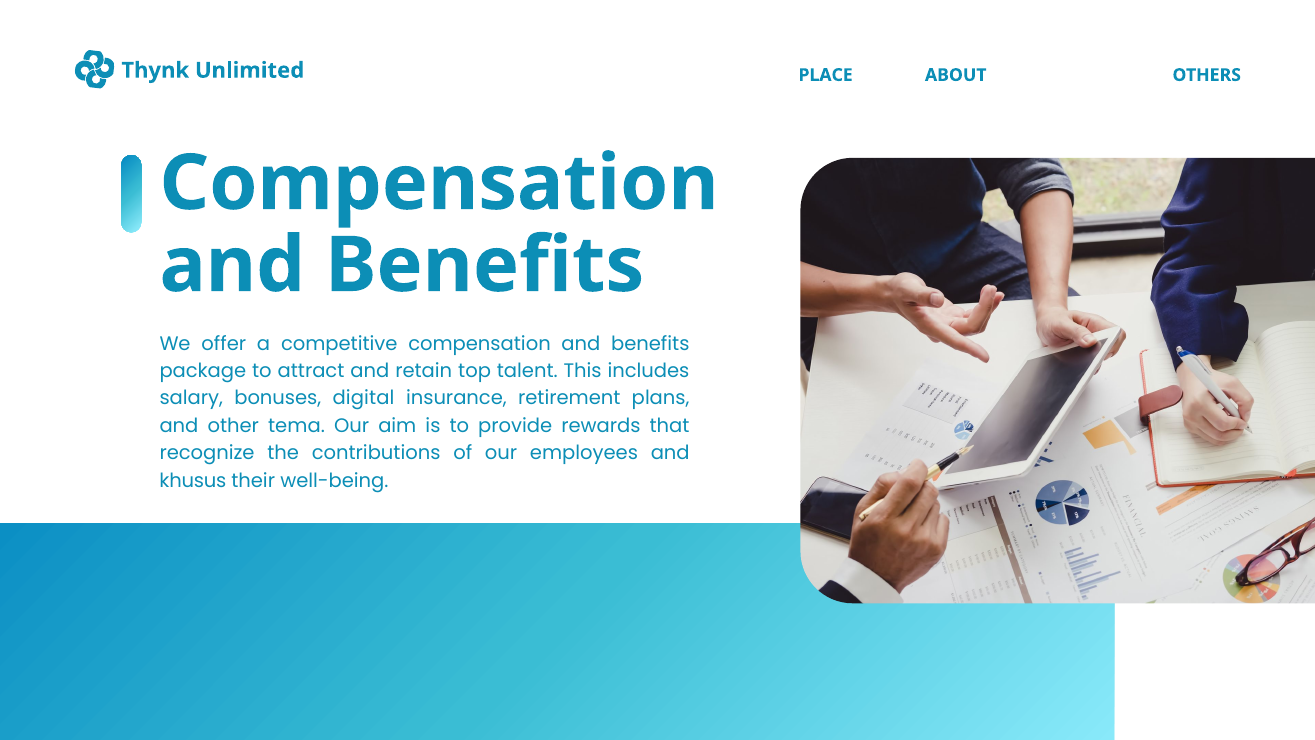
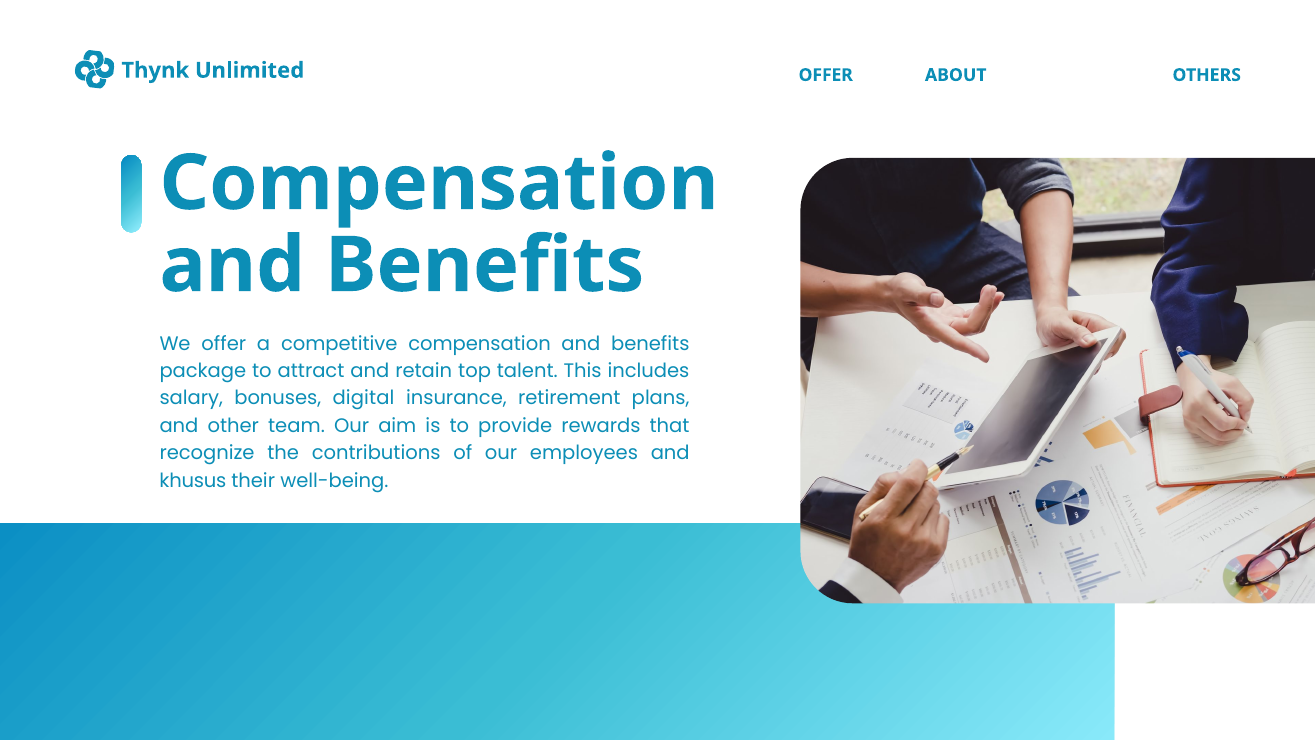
Unlimited PLACE: PLACE -> OFFER
tema: tema -> team
